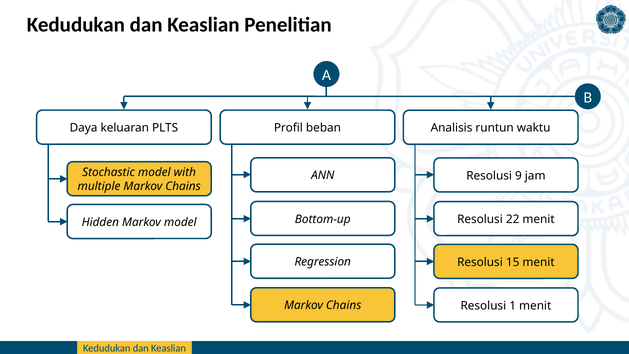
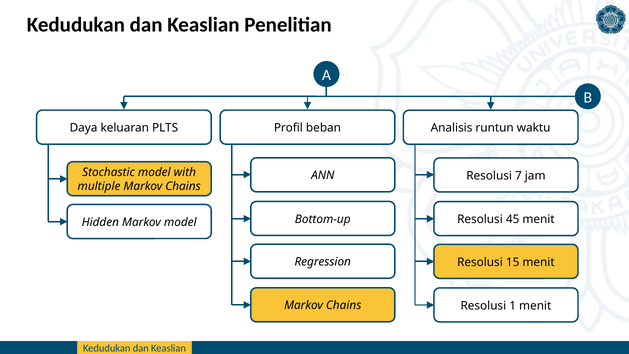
9: 9 -> 7
22: 22 -> 45
